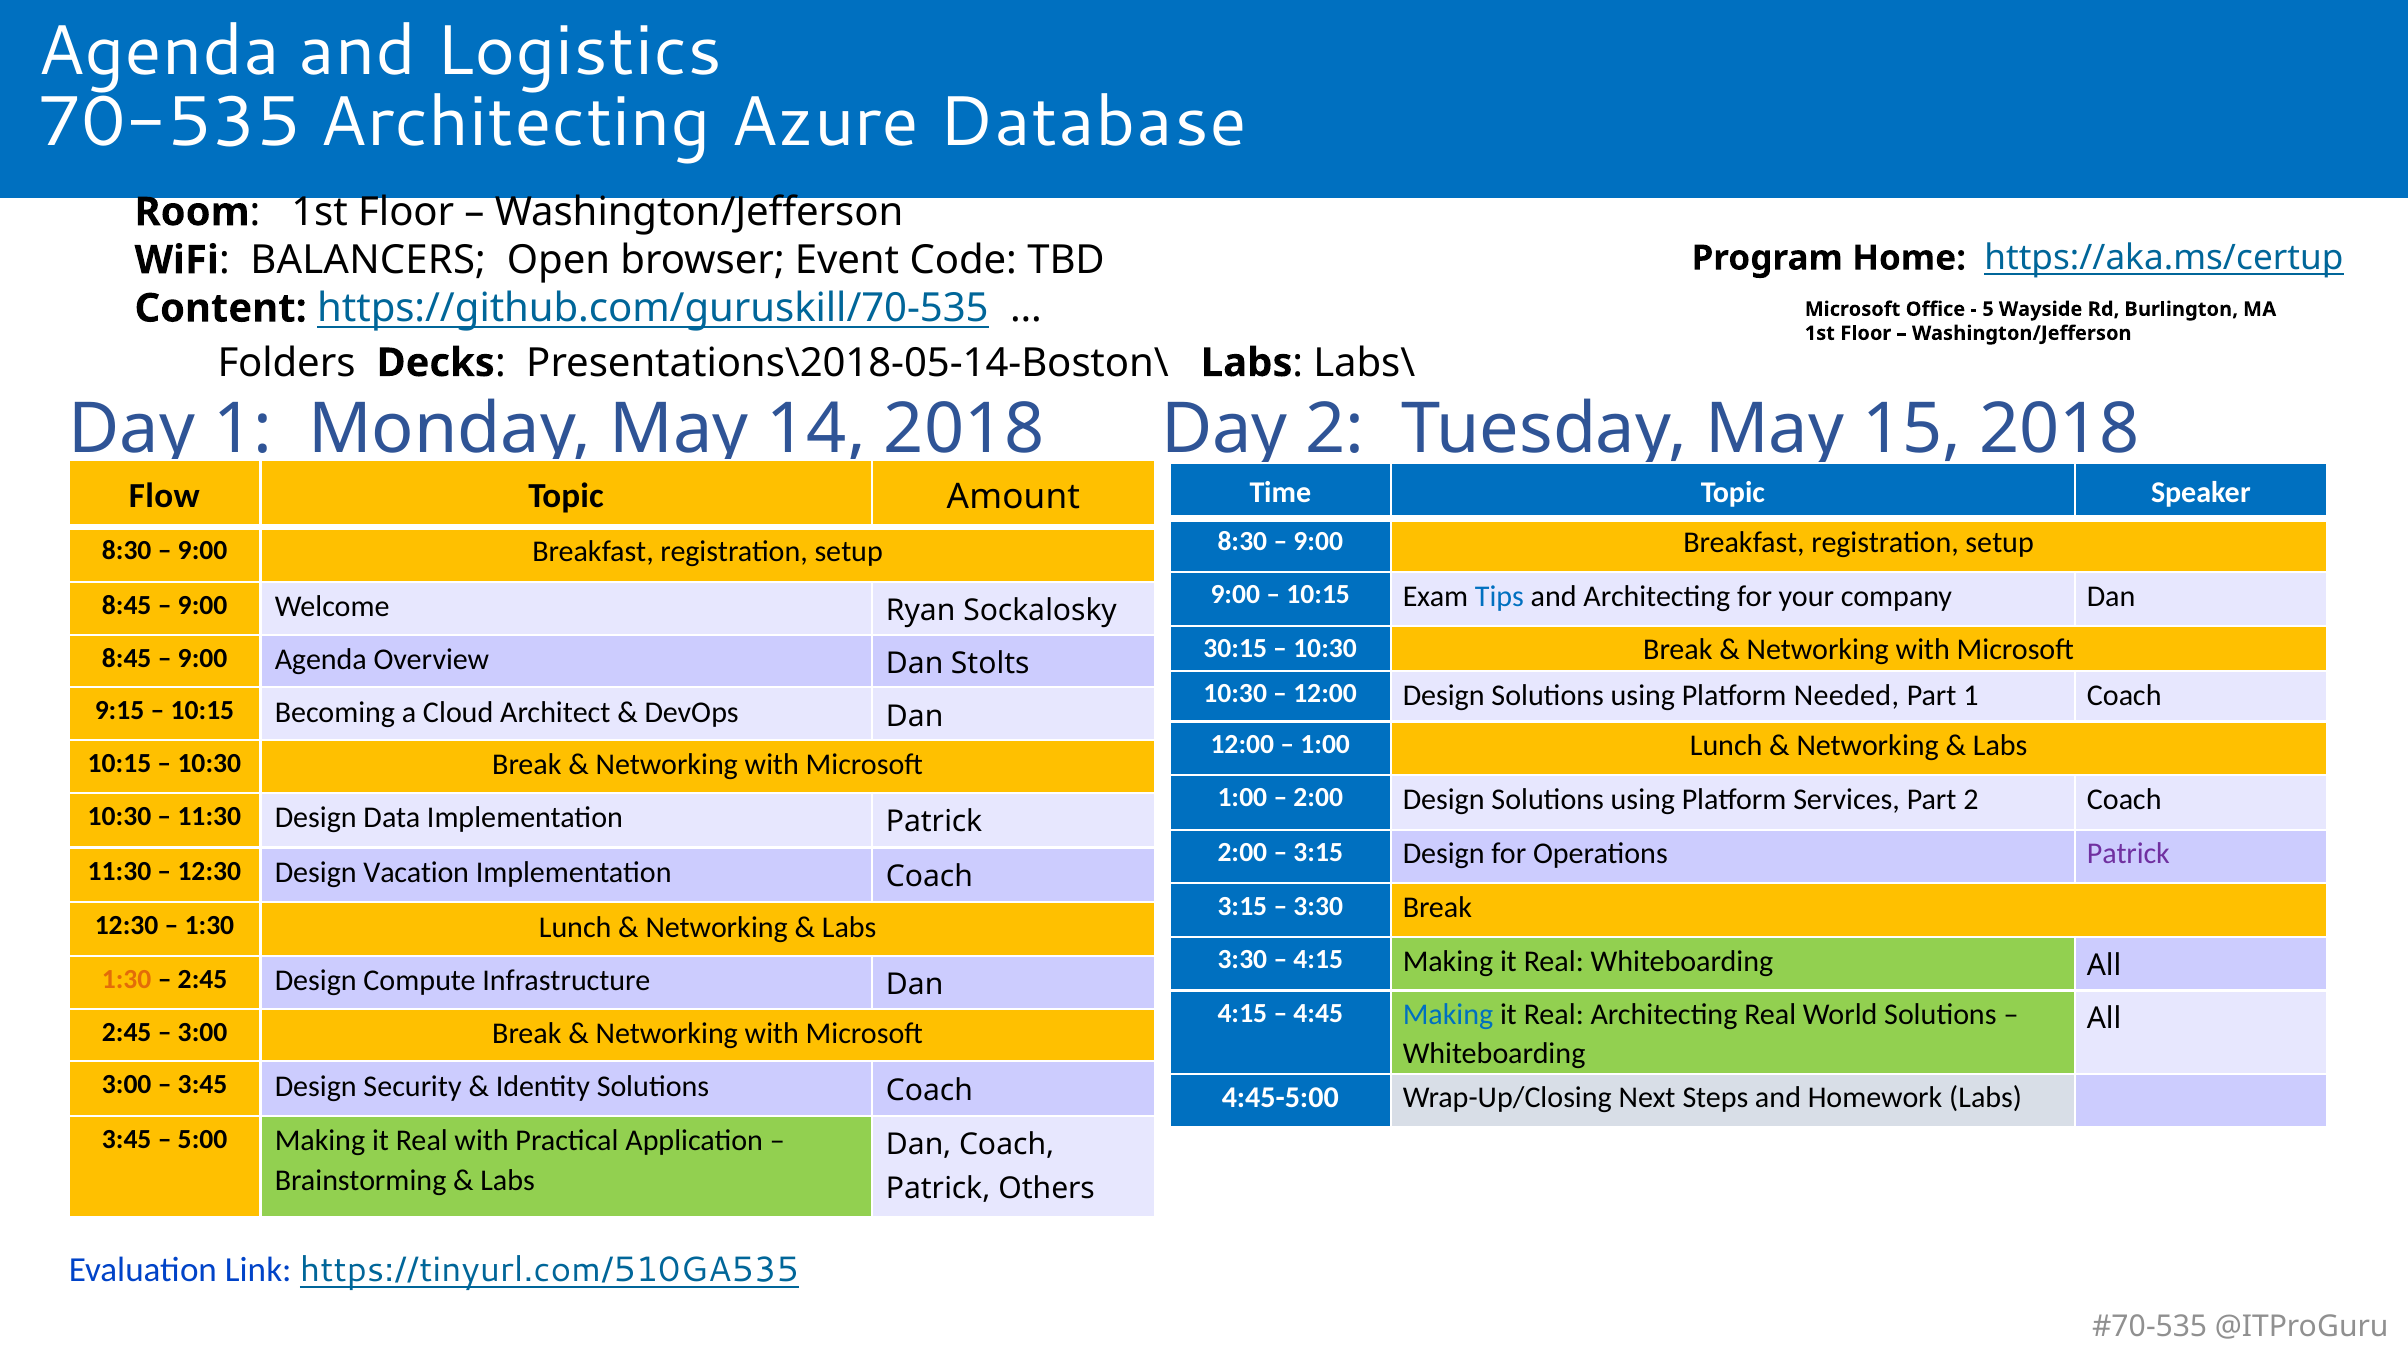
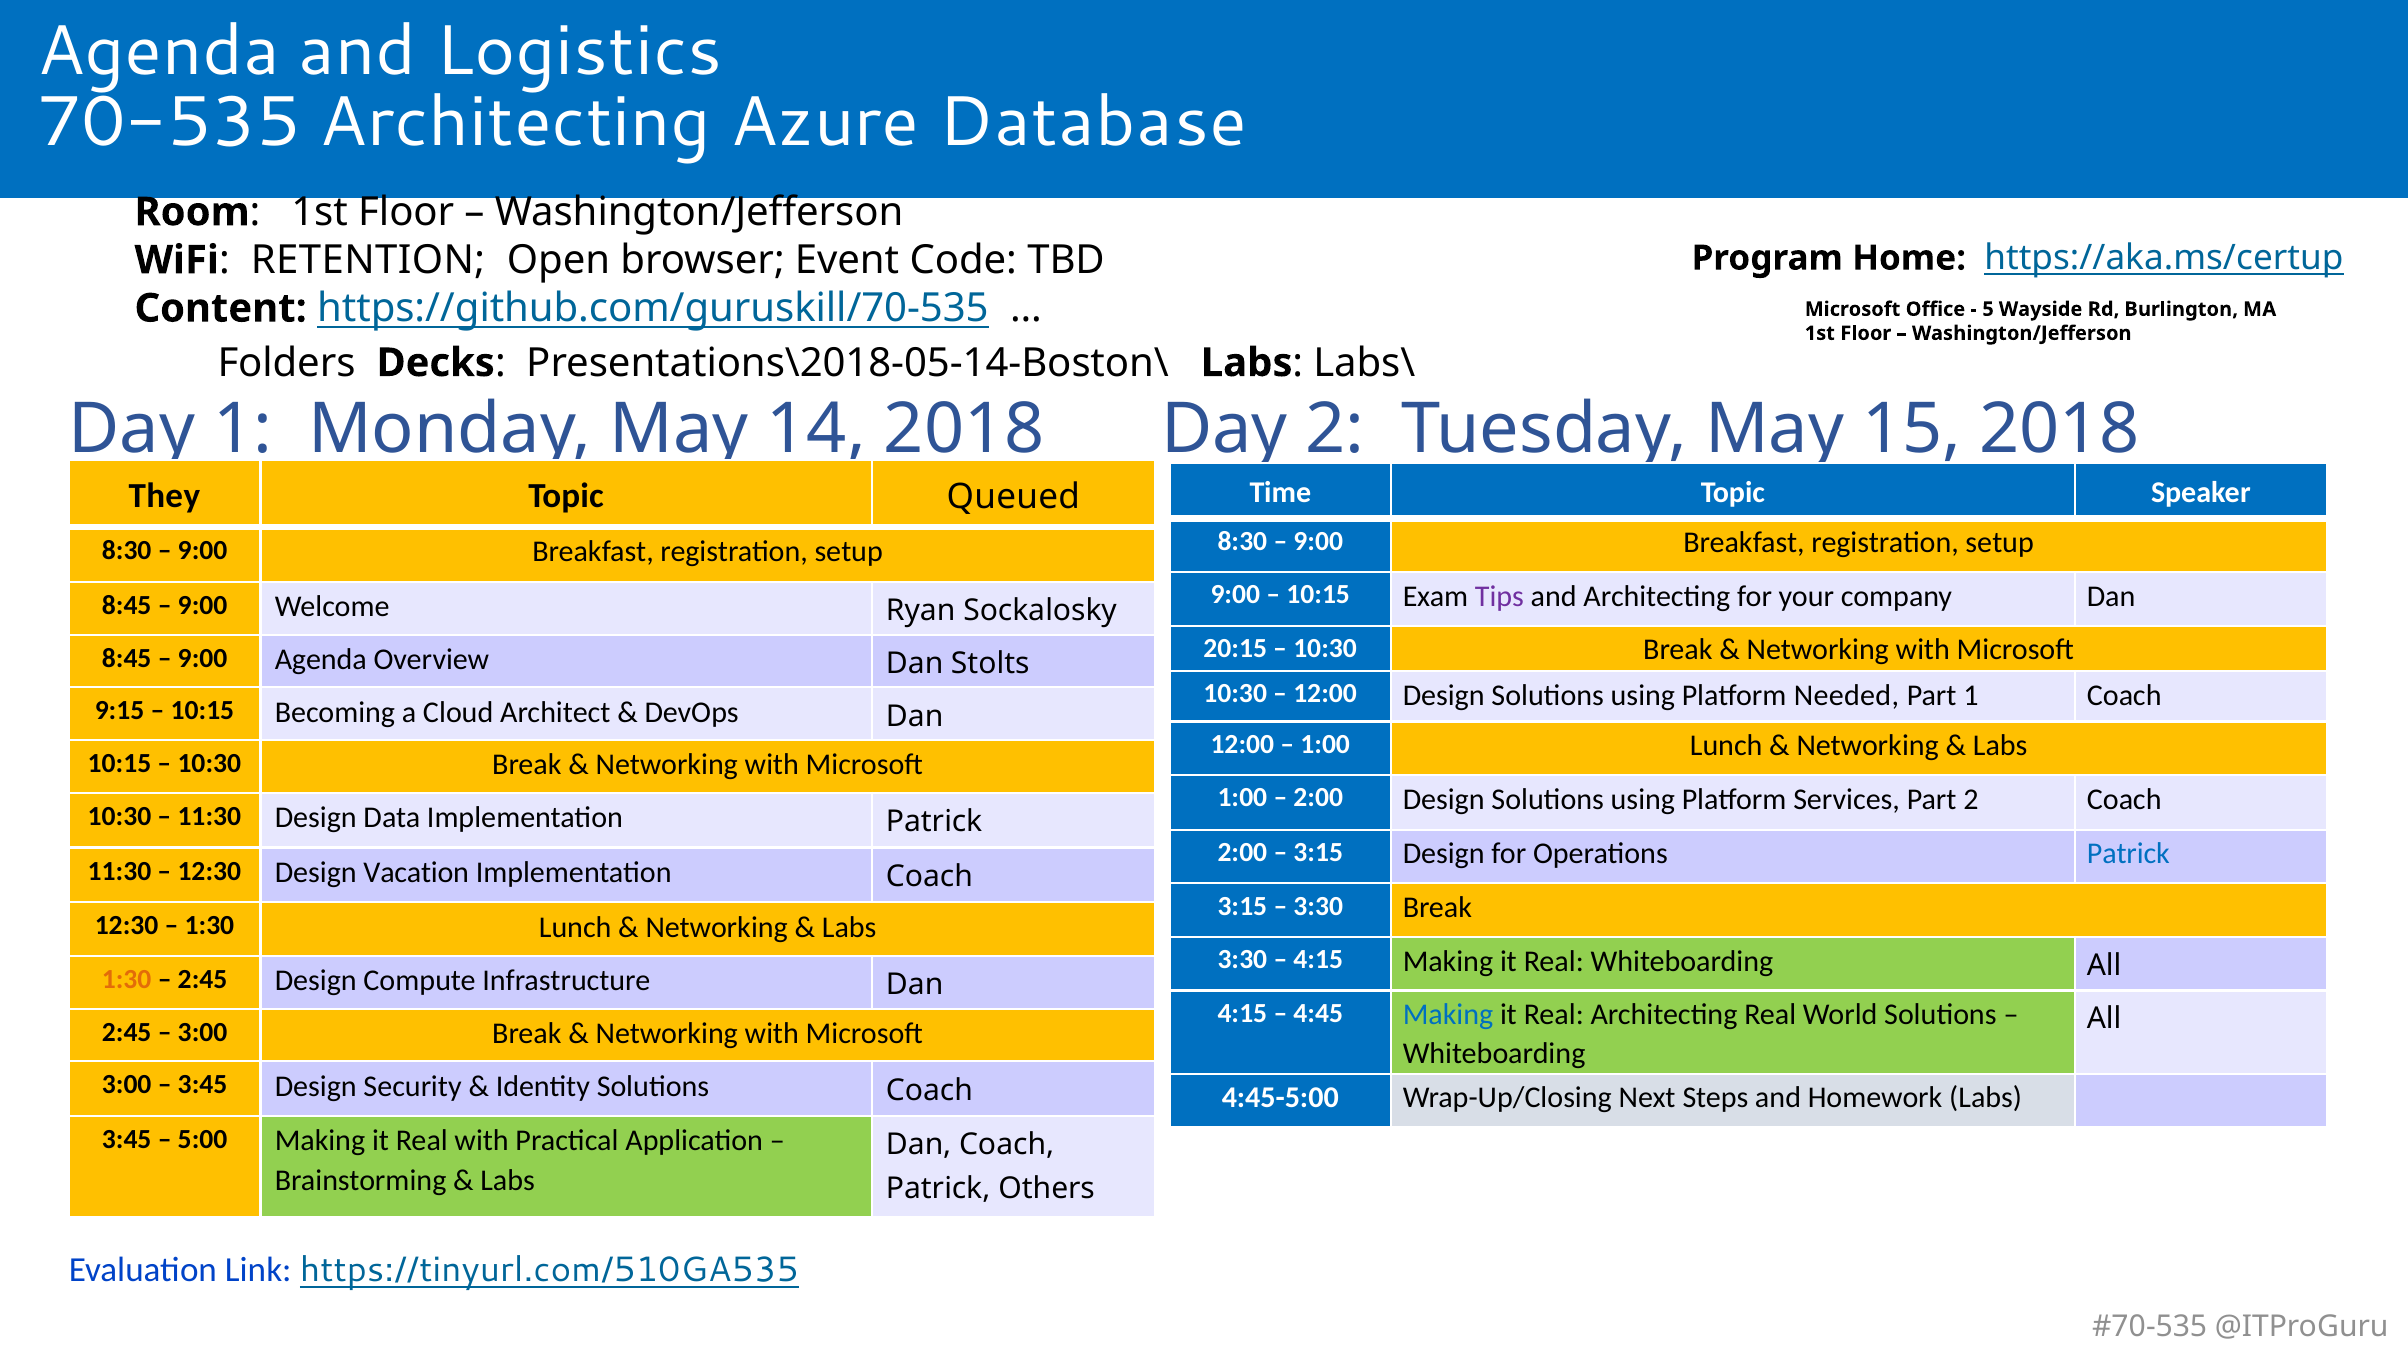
BALANCERS: BALANCERS -> RETENTION
Flow: Flow -> They
Amount: Amount -> Queued
Tips colour: blue -> purple
30:15: 30:15 -> 20:15
Patrick at (2128, 854) colour: purple -> blue
